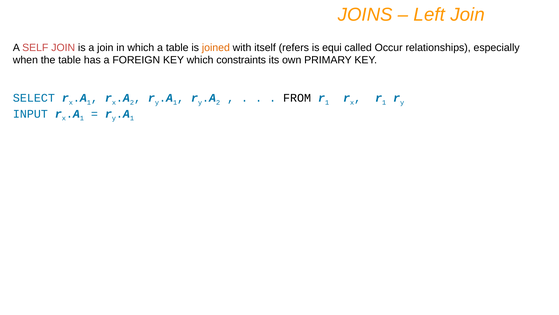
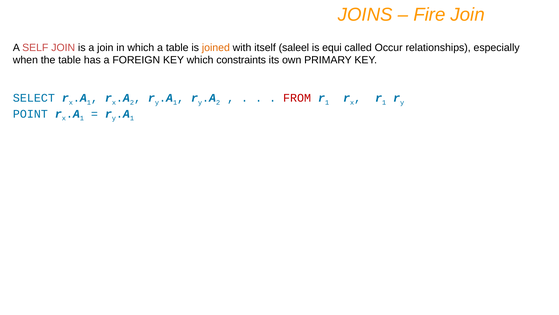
Left: Left -> Fire
refers: refers -> saleel
FROM colour: black -> red
INPUT: INPUT -> POINT
